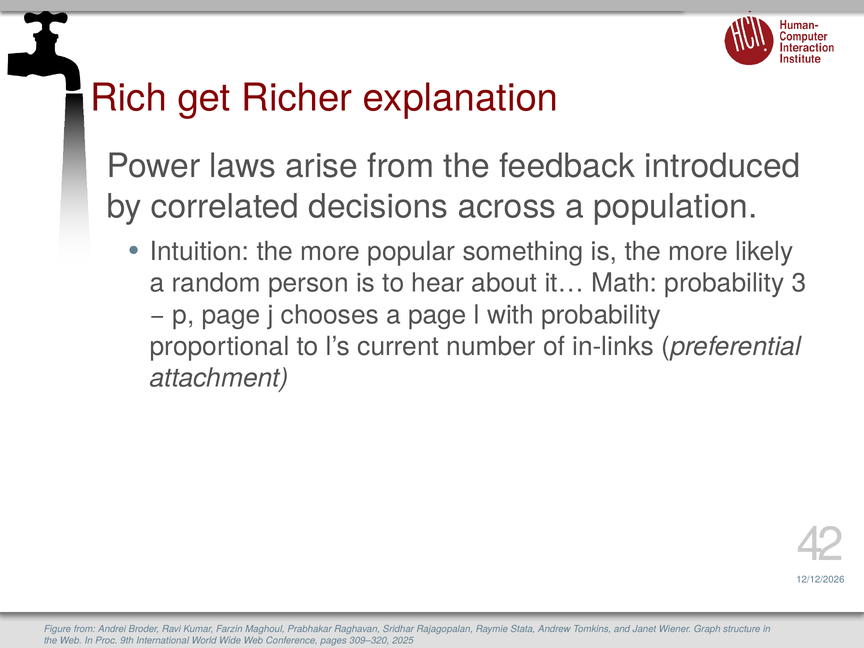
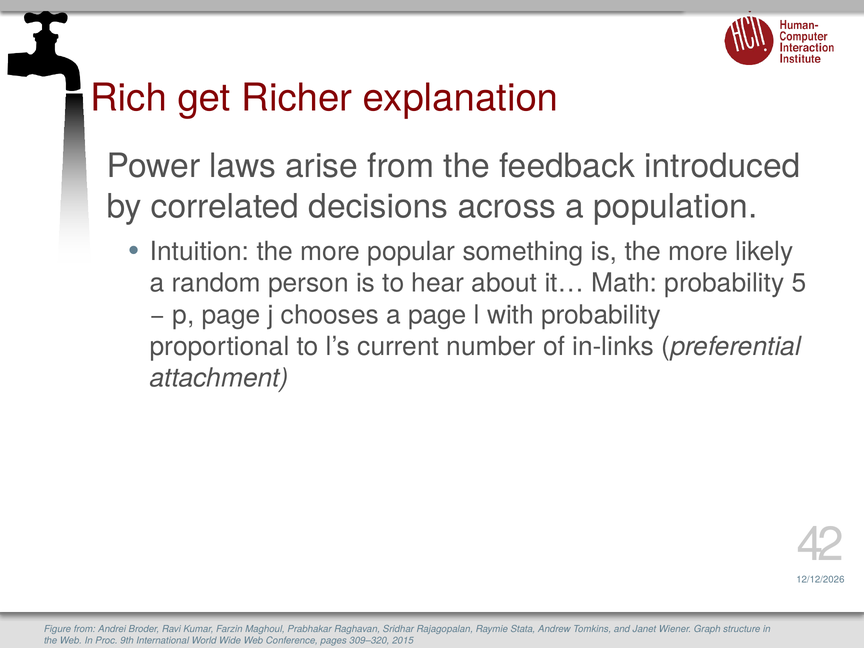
3: 3 -> 5
2025: 2025 -> 2015
